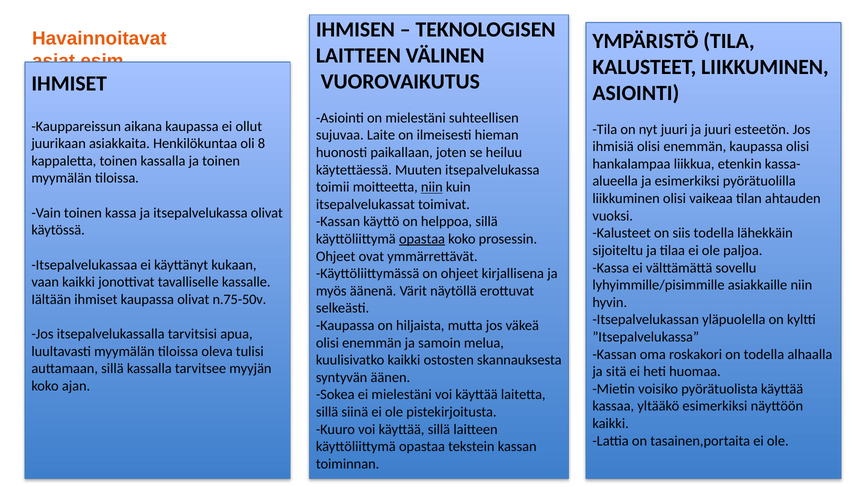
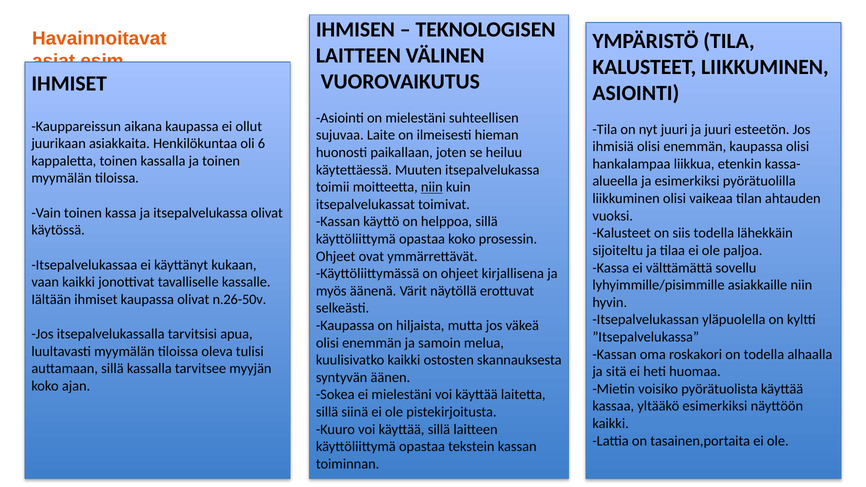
8: 8 -> 6
opastaa at (422, 239) underline: present -> none
n.75-50v: n.75-50v -> n.26-50v
